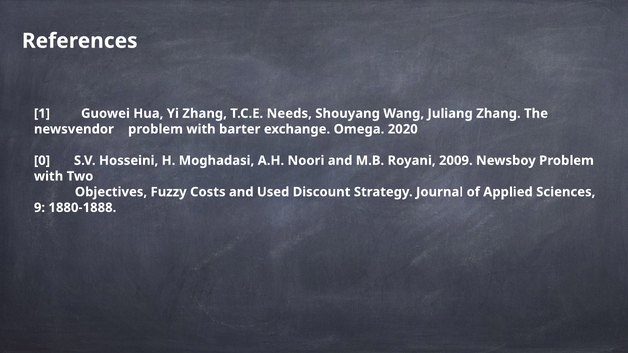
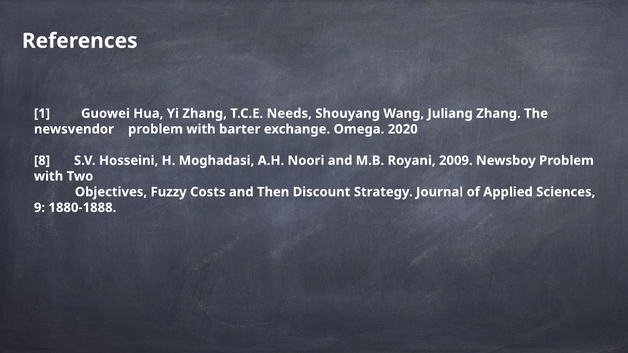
0: 0 -> 8
Used: Used -> Then
